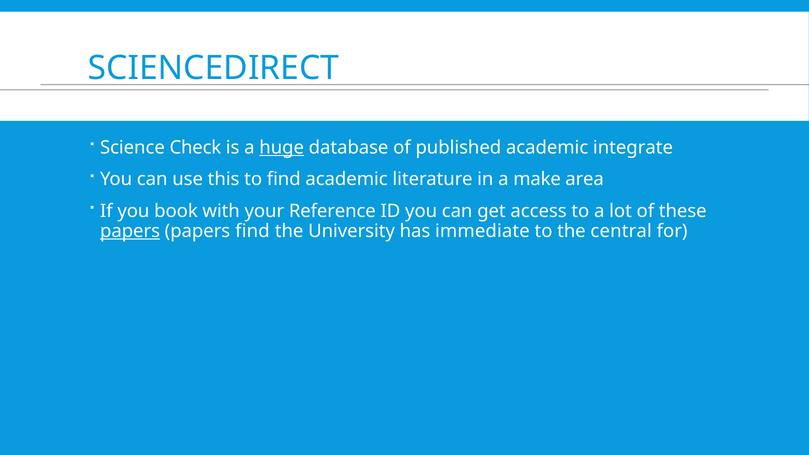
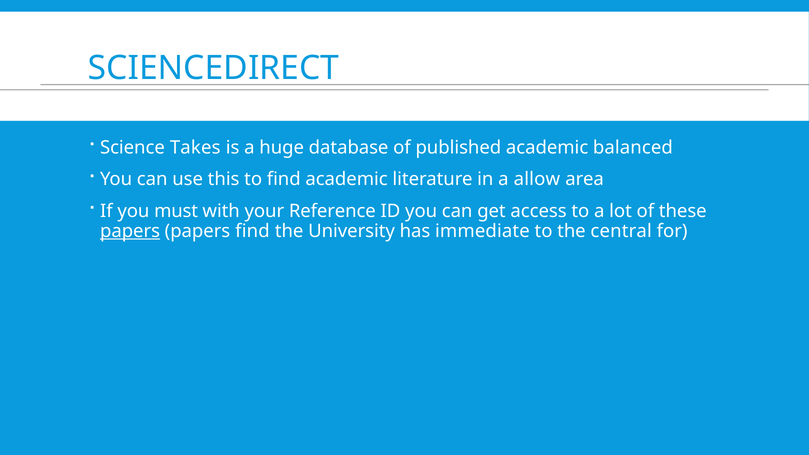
Check: Check -> Takes
huge underline: present -> none
integrate: integrate -> balanced
make: make -> allow
book: book -> must
